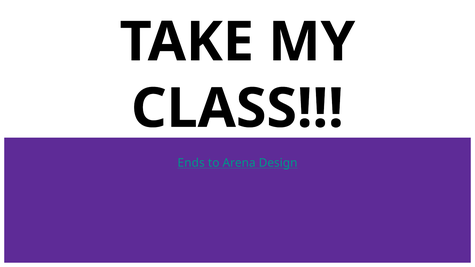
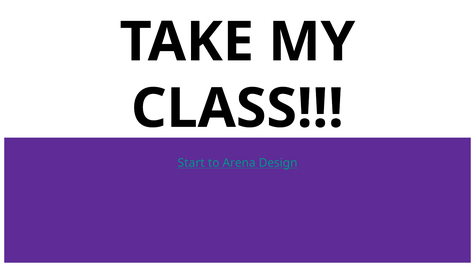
Ends: Ends -> Start
